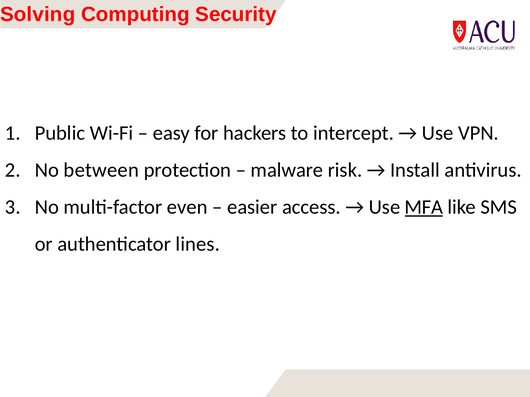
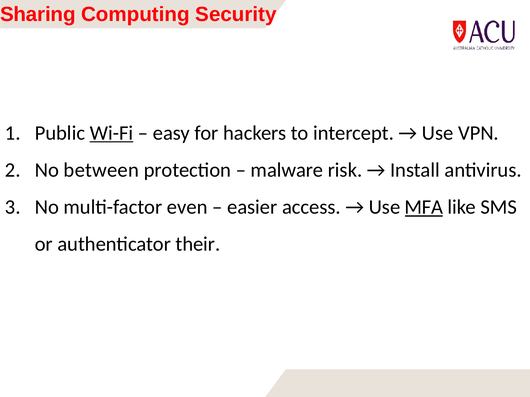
Solving: Solving -> Sharing
Wi-Fi underline: none -> present
lines: lines -> their
